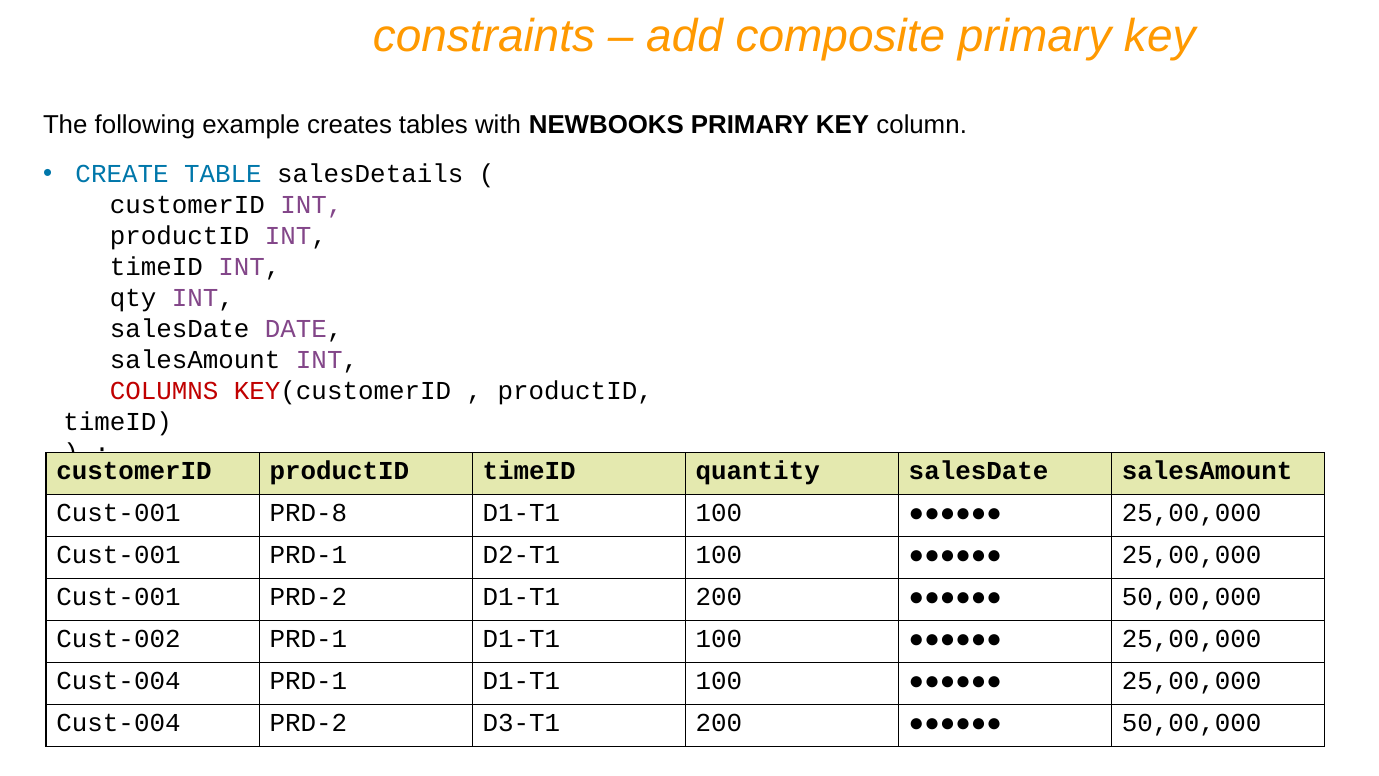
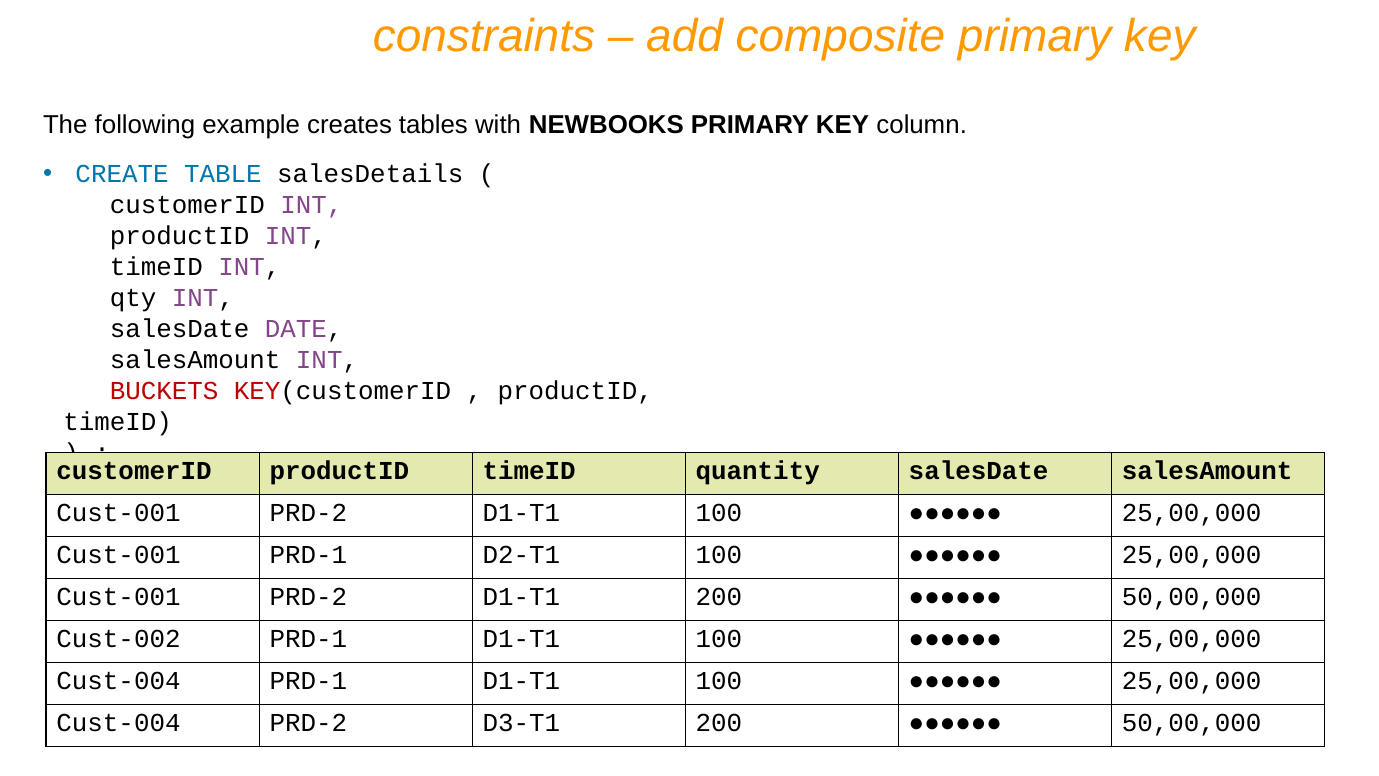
COLUMNS: COLUMNS -> BUCKETS
PRD-8 at (308, 513): PRD-8 -> PRD-2
